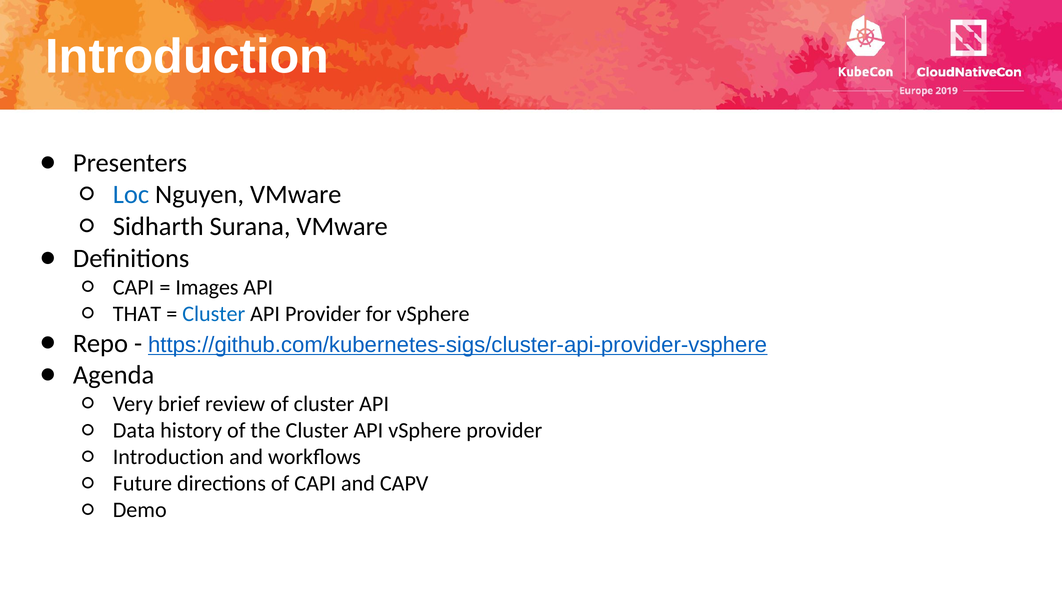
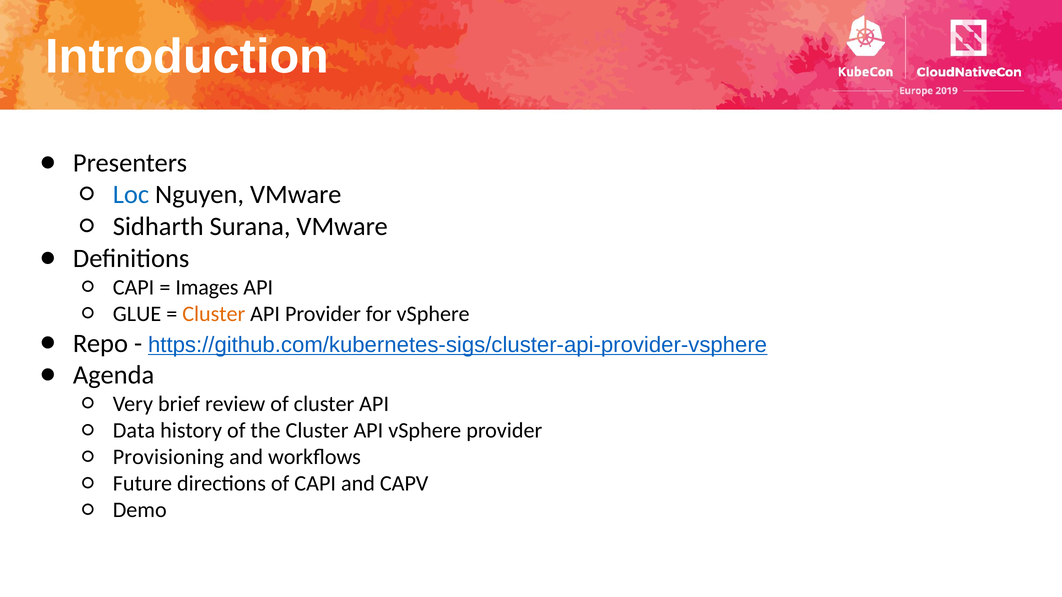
THAT: THAT -> GLUE
Cluster at (214, 314) colour: blue -> orange
Introduction at (169, 457): Introduction -> Provisioning
